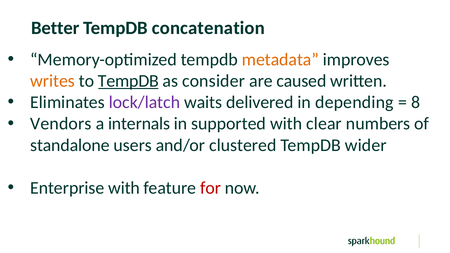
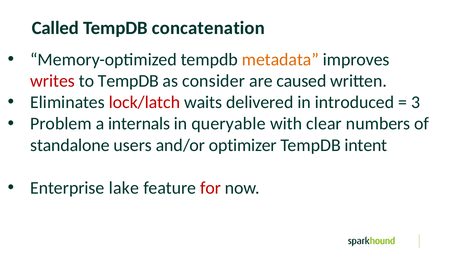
Better: Better -> Called
writes colour: orange -> red
TempDB at (128, 81) underline: present -> none
lock/latch colour: purple -> red
depending: depending -> introduced
8: 8 -> 3
Vendors: Vendors -> Problem
supported: supported -> queryable
clustered: clustered -> optimizer
wider: wider -> intent
Enterprise with: with -> lake
